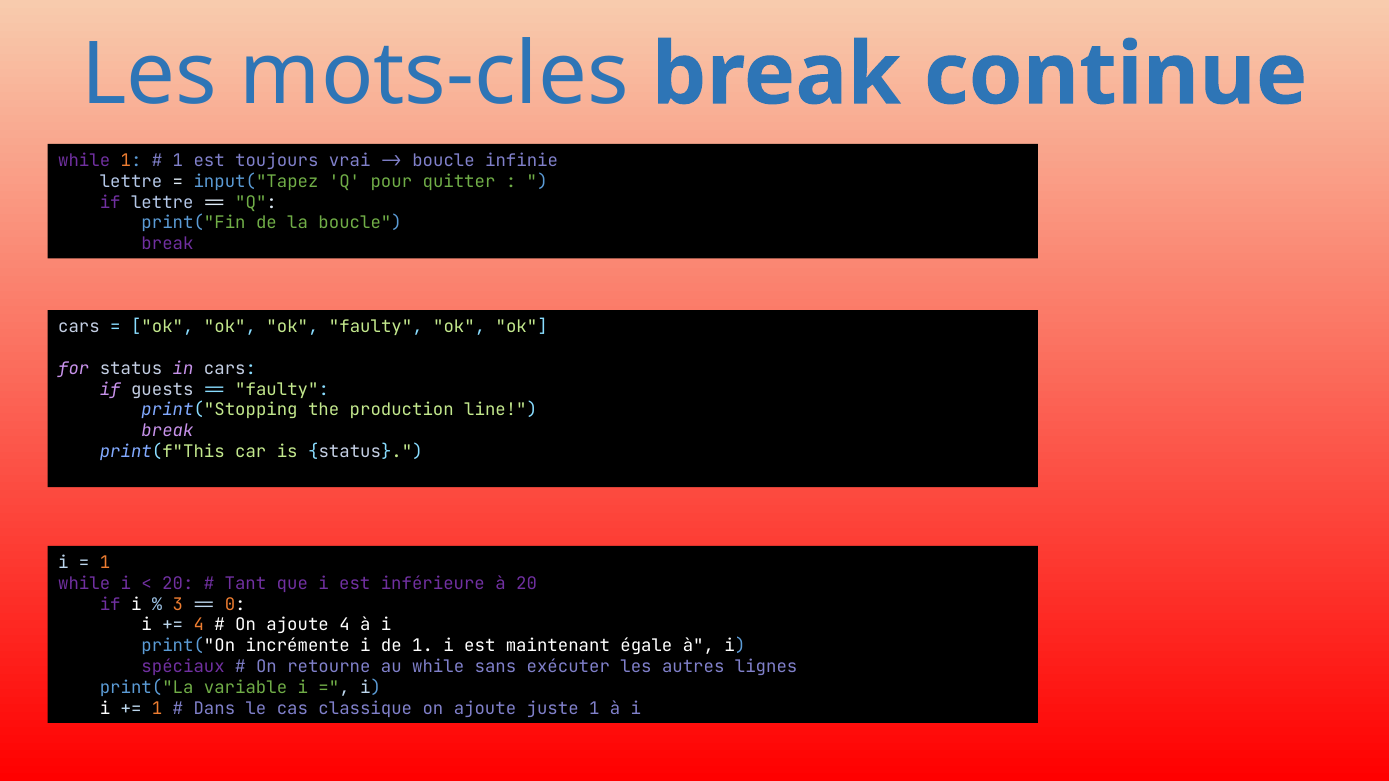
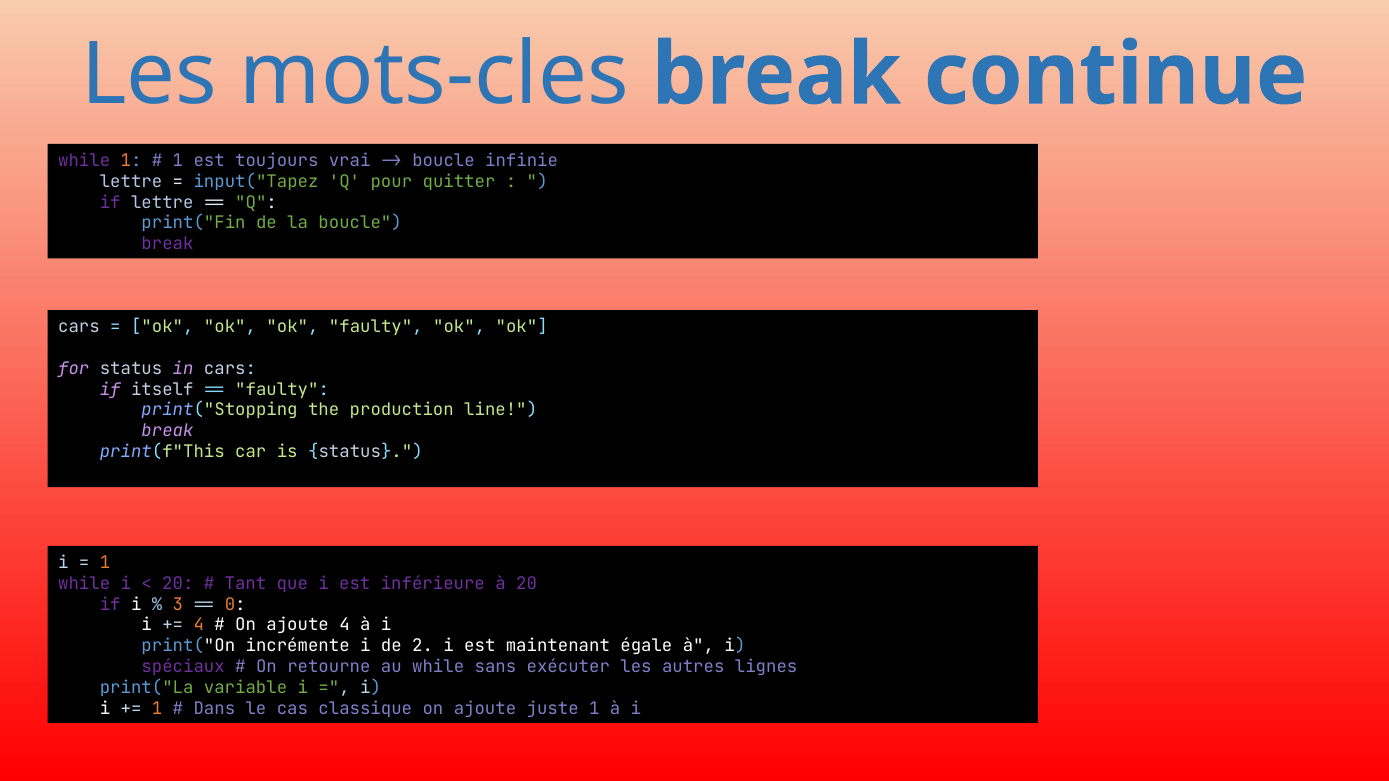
guests: guests -> itself
de 1: 1 -> 2
